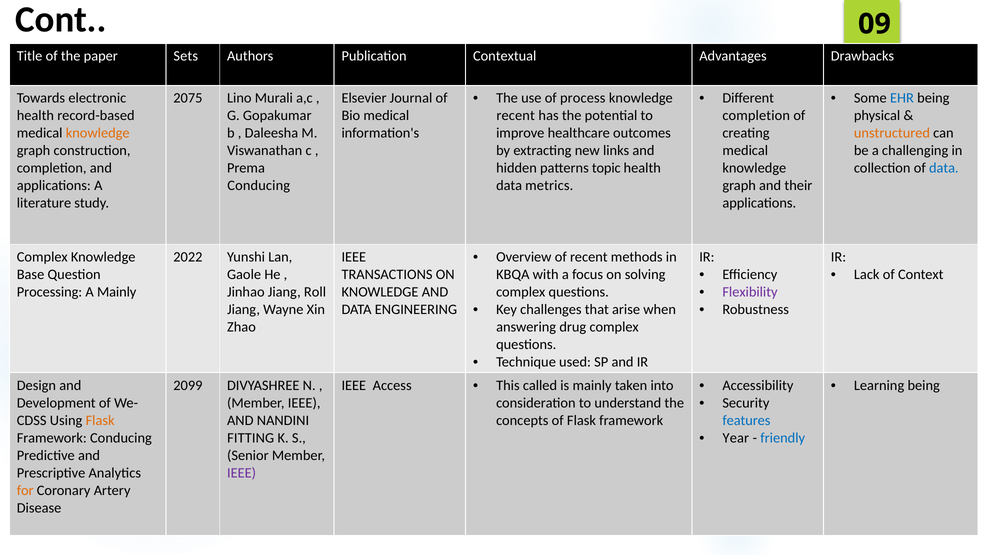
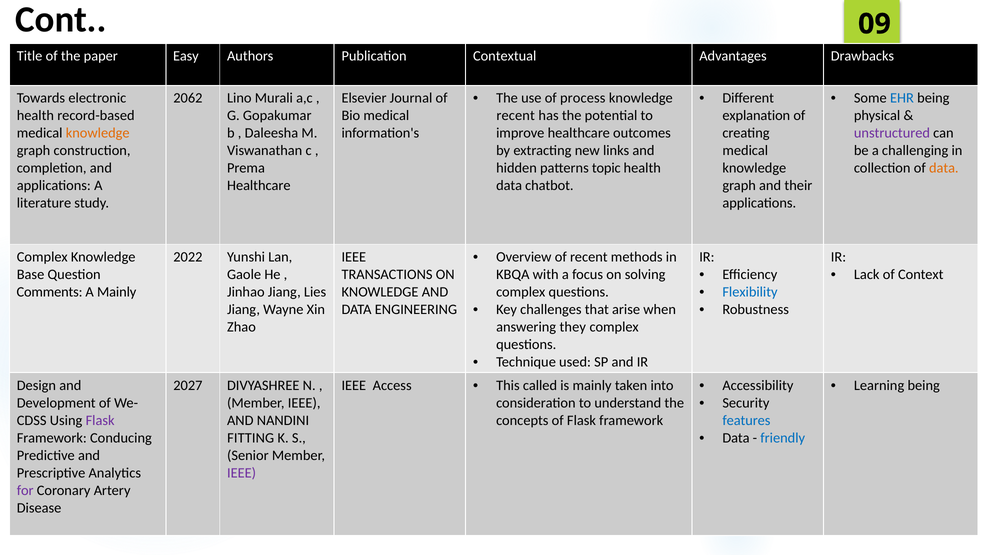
Sets: Sets -> Easy
2075: 2075 -> 2062
completion at (756, 115): completion -> explanation
unstructured colour: orange -> purple
data at (944, 168) colour: blue -> orange
Conducing at (259, 185): Conducing -> Healthcare
metrics: metrics -> chatbot
Flexibility colour: purple -> blue
Processing: Processing -> Comments
Roll: Roll -> Lies
drug: drug -> they
2099: 2099 -> 2027
Flask at (100, 420) colour: orange -> purple
Year at (736, 437): Year -> Data
for colour: orange -> purple
